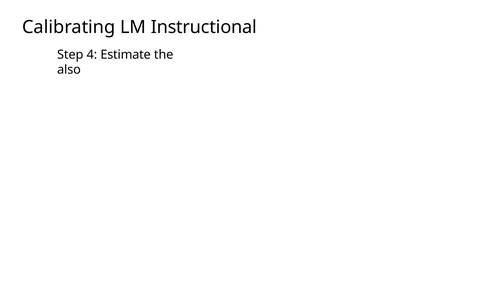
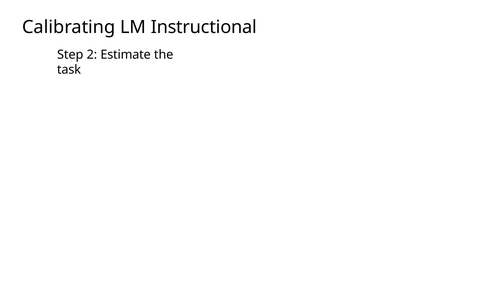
4: 4 -> 2
also: also -> task
